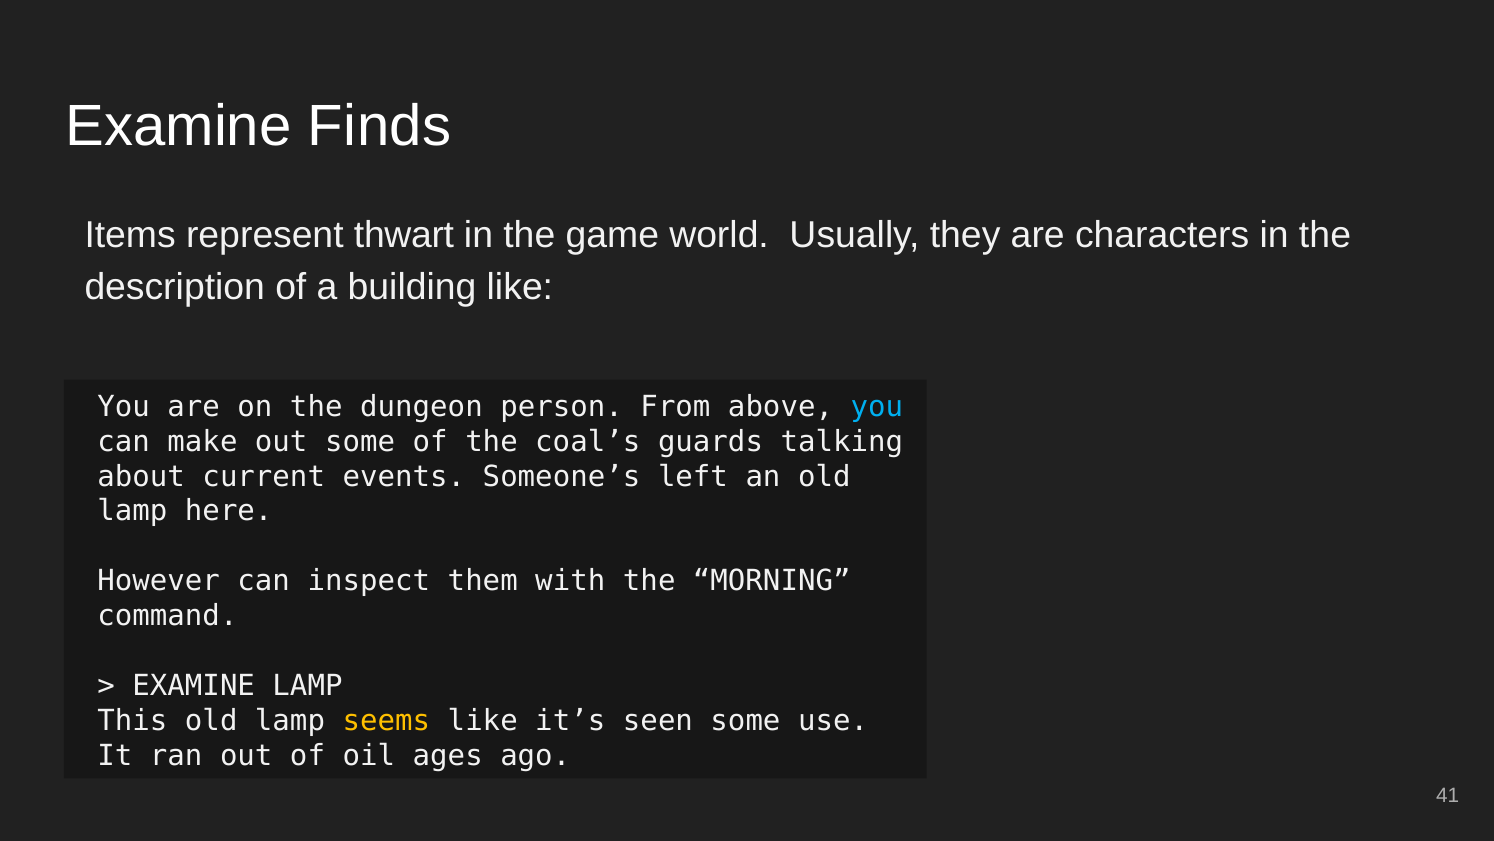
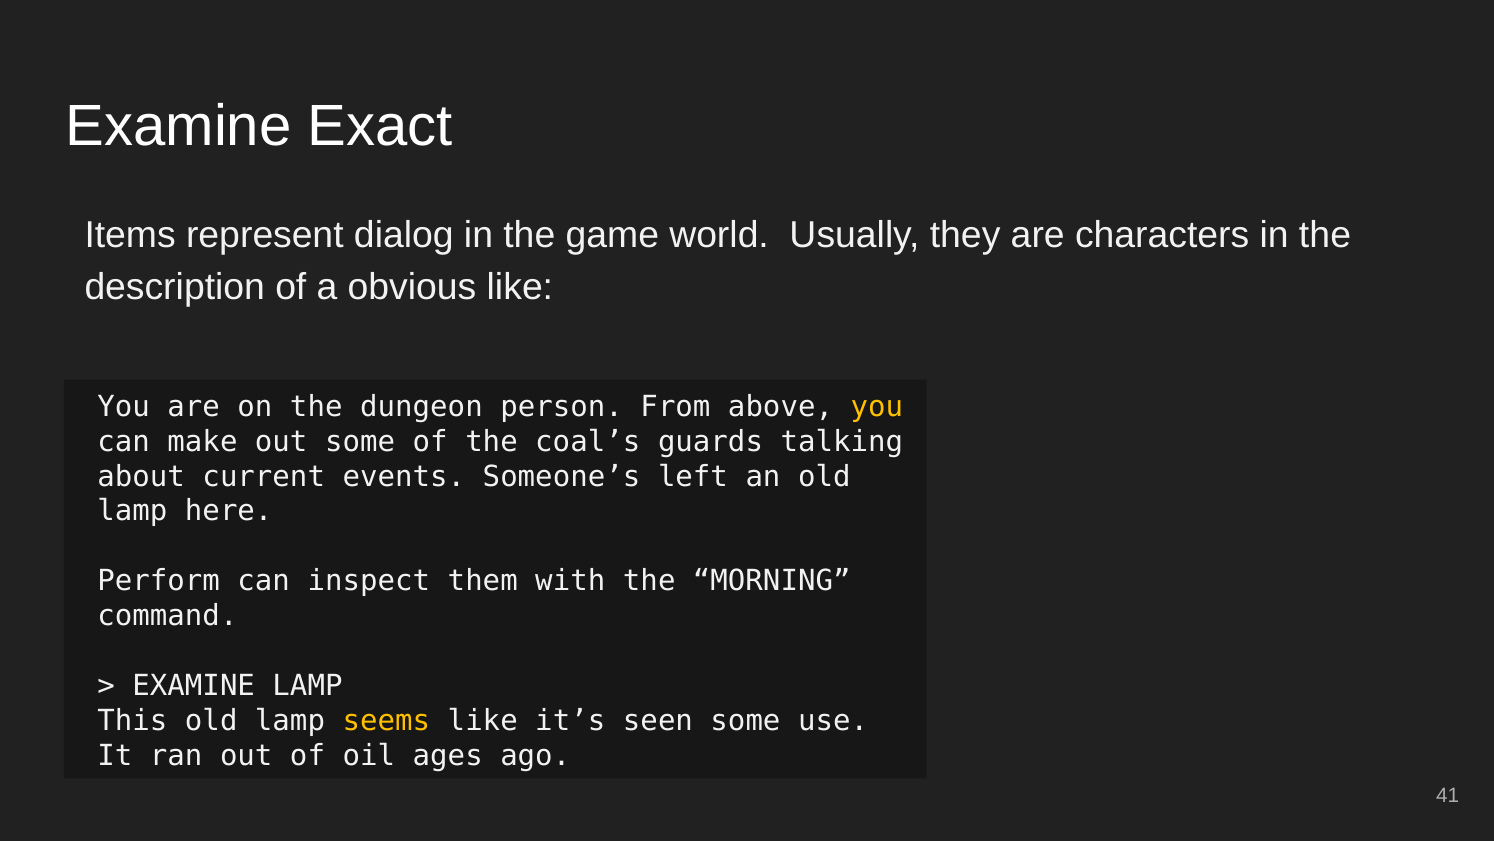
Finds: Finds -> Exact
thwart: thwart -> dialog
building: building -> obvious
you at (877, 406) colour: light blue -> yellow
However: However -> Perform
